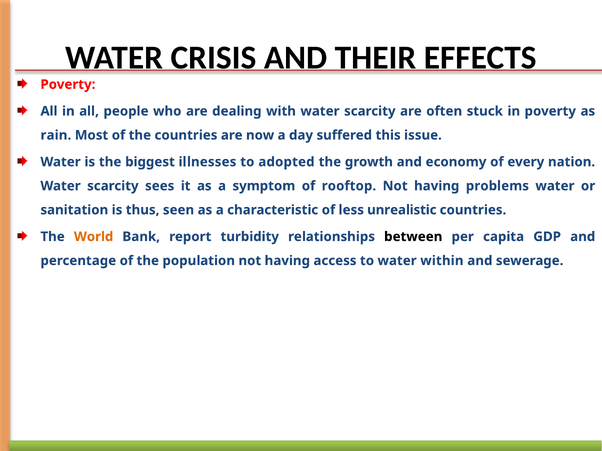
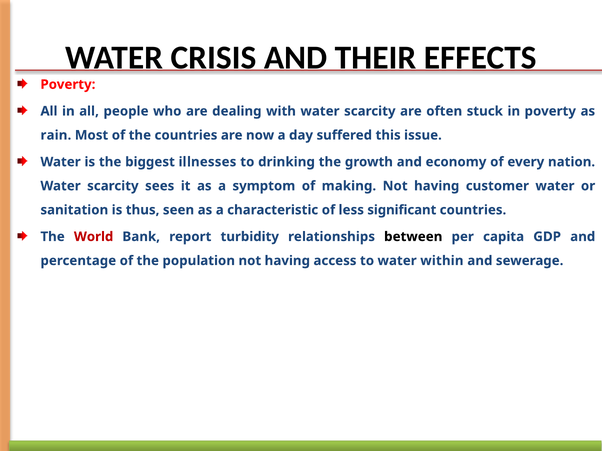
adopted: adopted -> drinking
rooftop: rooftop -> making
problems: problems -> customer
unrealistic: unrealistic -> significant
World colour: orange -> red
